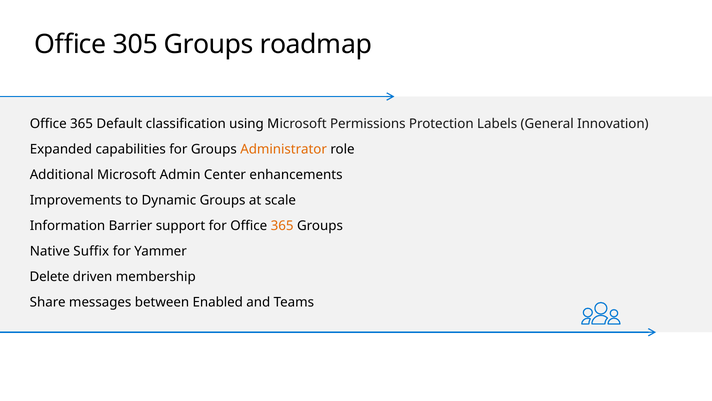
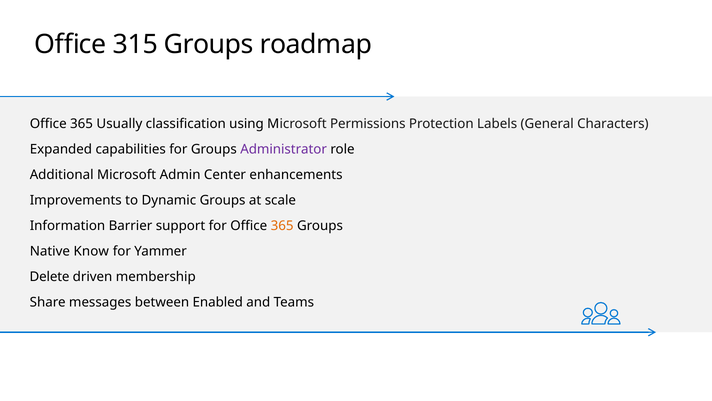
305: 305 -> 315
Default: Default -> Usually
Innovation: Innovation -> Characters
Administrator colour: orange -> purple
Suffix: Suffix -> Know
